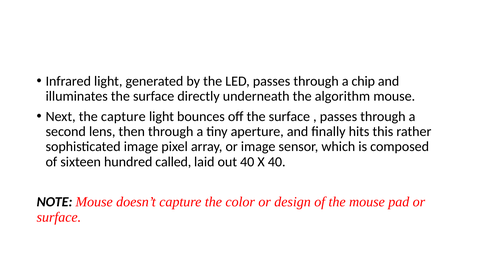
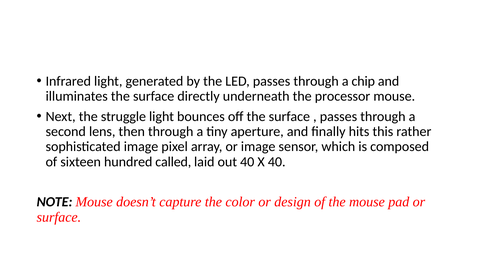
algorithm: algorithm -> processor
the capture: capture -> struggle
